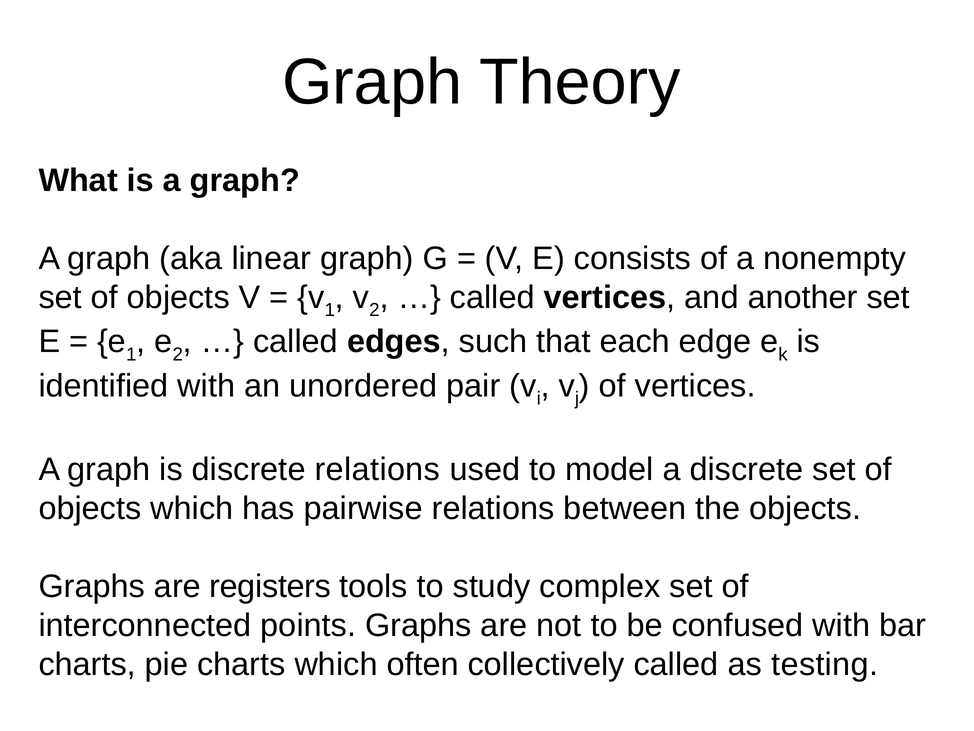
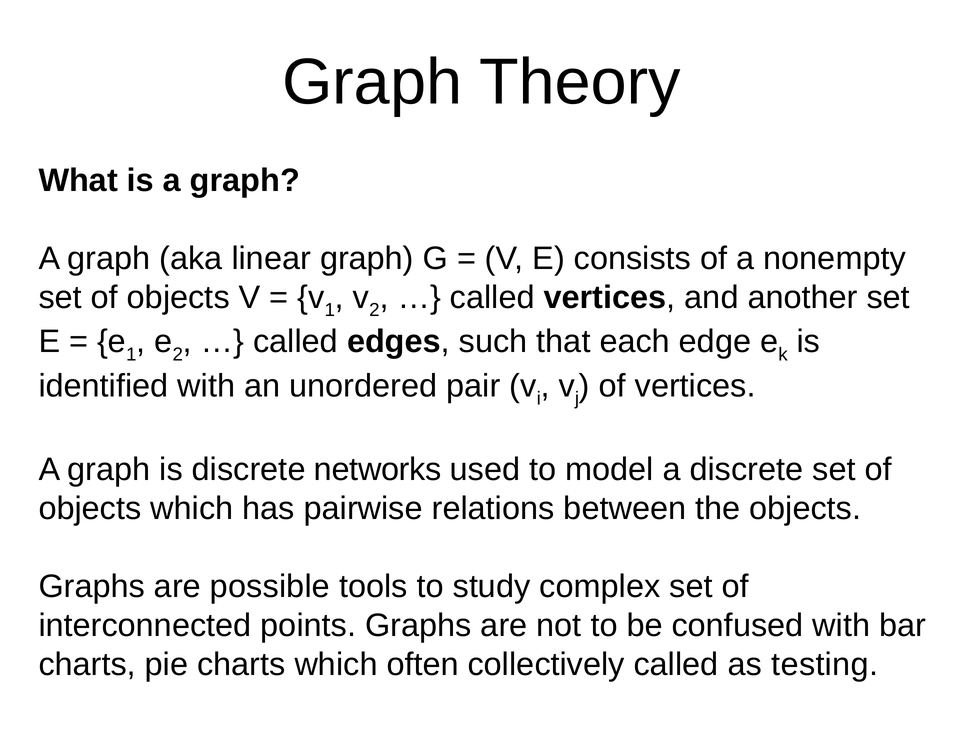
discrete relations: relations -> networks
registers: registers -> possible
